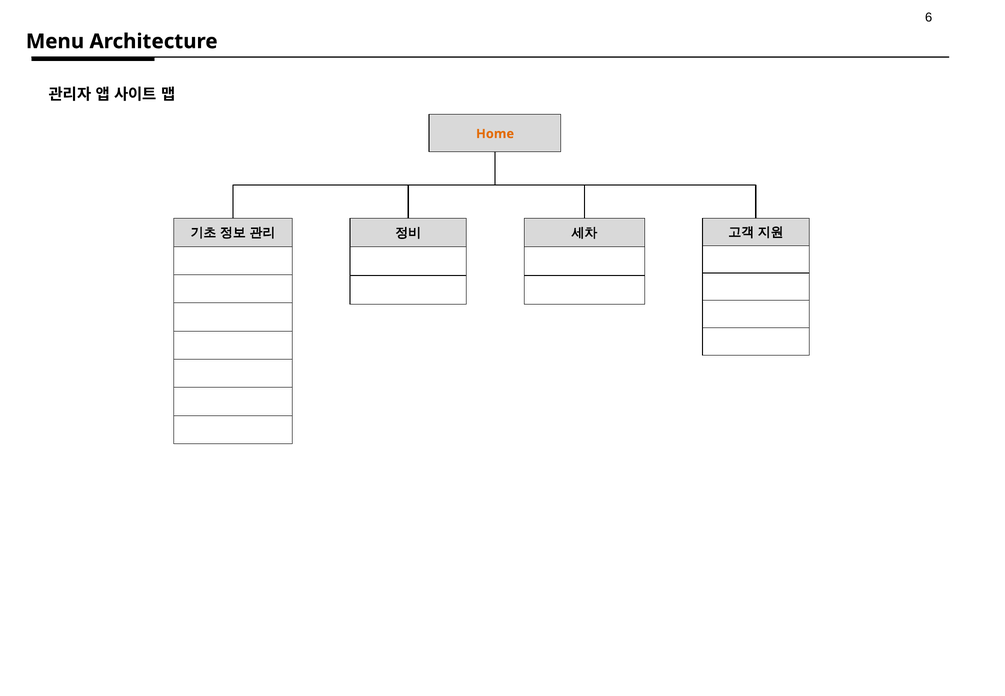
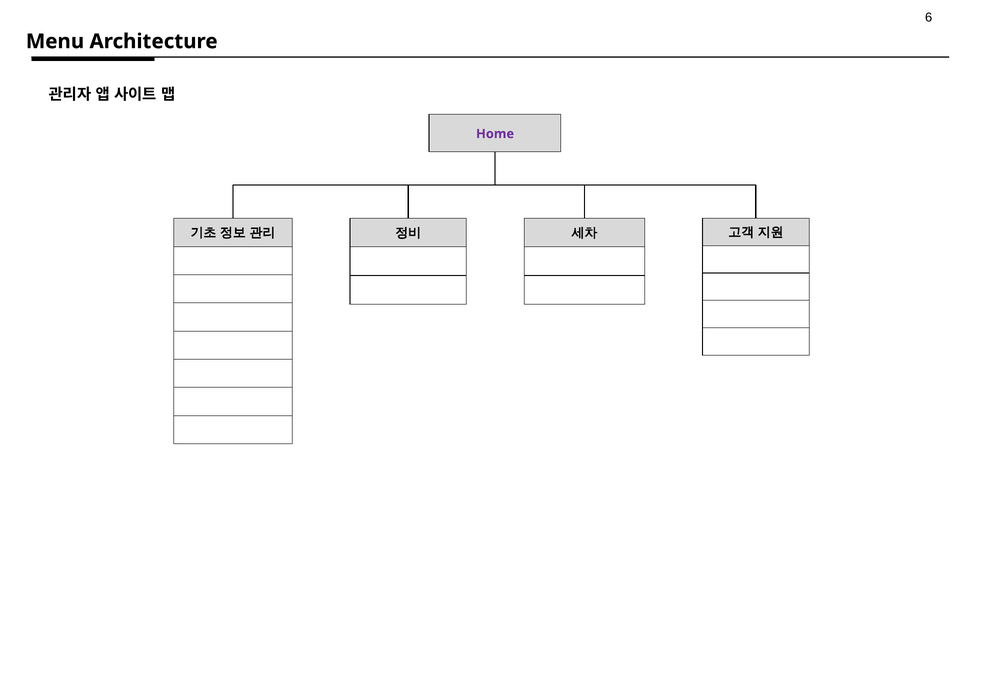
Home colour: orange -> purple
